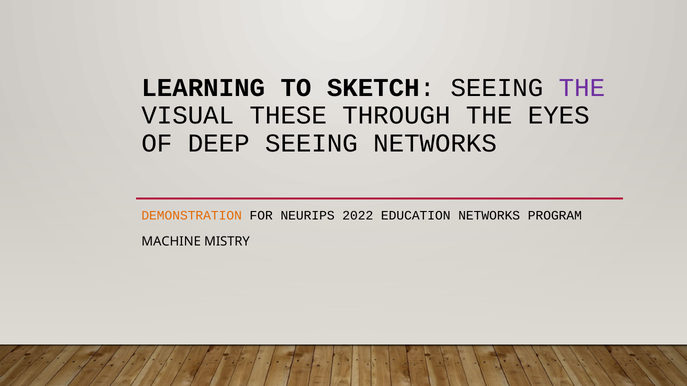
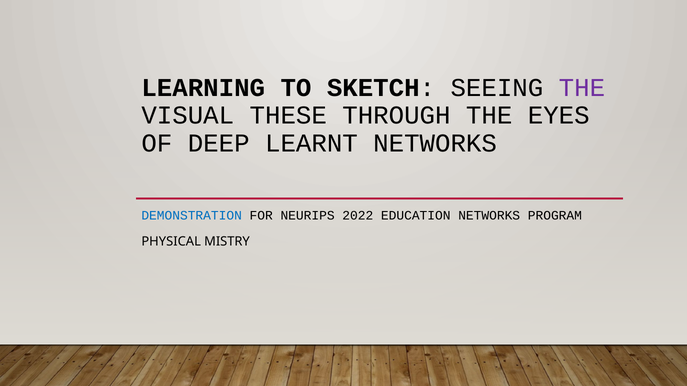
DEEP SEEING: SEEING -> LEARNT
DEMONSTRATION colour: orange -> blue
MACHINE: MACHINE -> PHYSICAL
